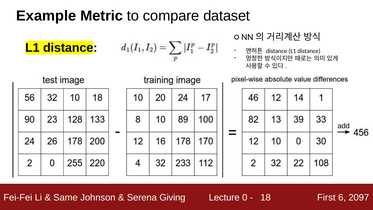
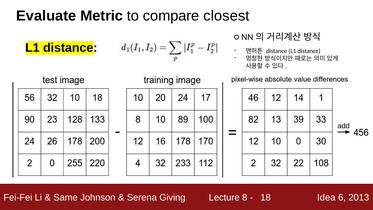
Example: Example -> Evaluate
dataset: dataset -> closest
0: 0 -> 8
First: First -> Idea
2097: 2097 -> 2013
